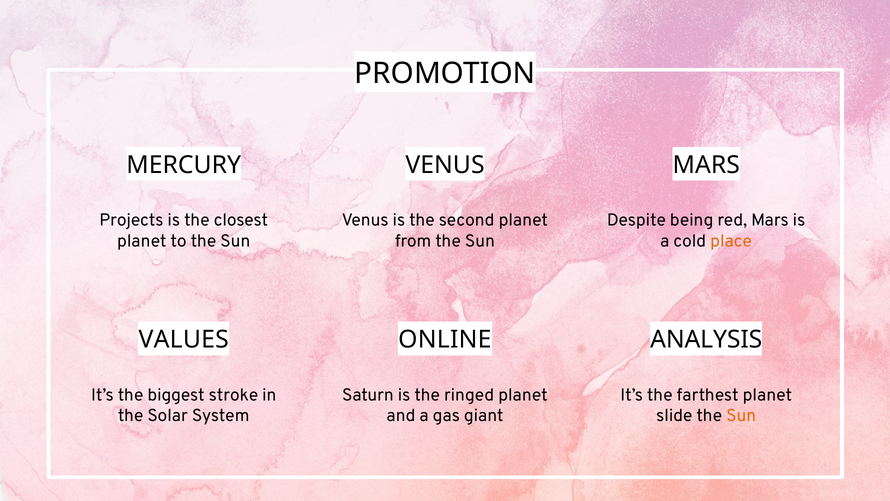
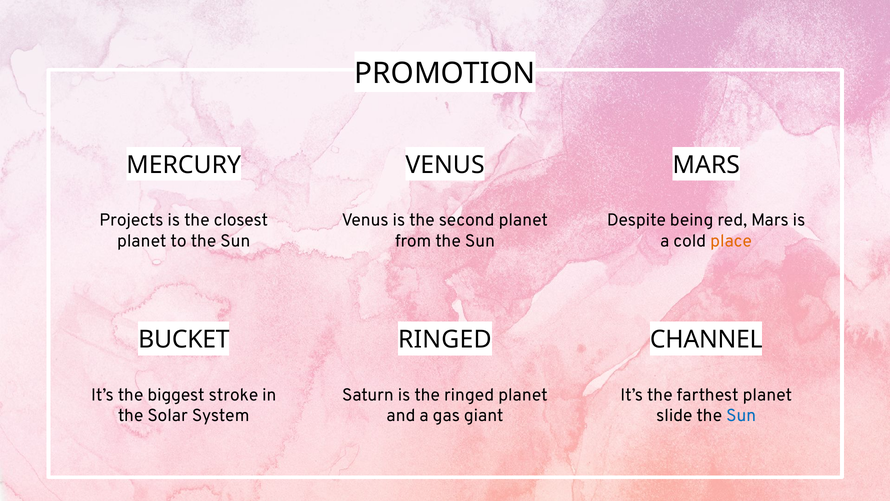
VALUES: VALUES -> BUCKET
ONLINE at (445, 340): ONLINE -> RINGED
ANALYSIS: ANALYSIS -> CHANNEL
Sun at (741, 415) colour: orange -> blue
